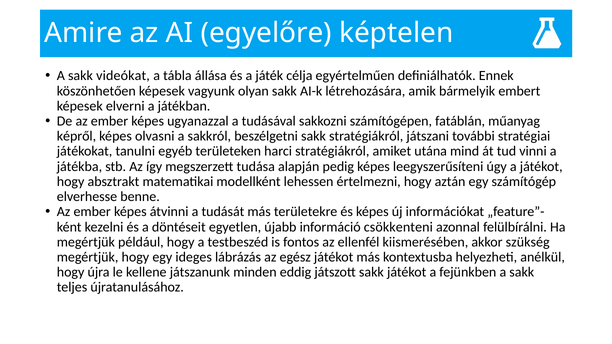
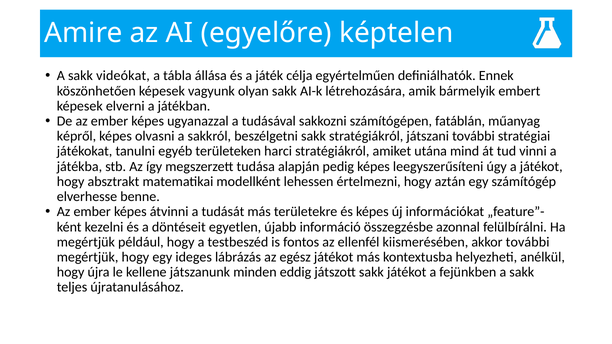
csökkenteni: csökkenteni -> összegzésbe
akkor szükség: szükség -> további
